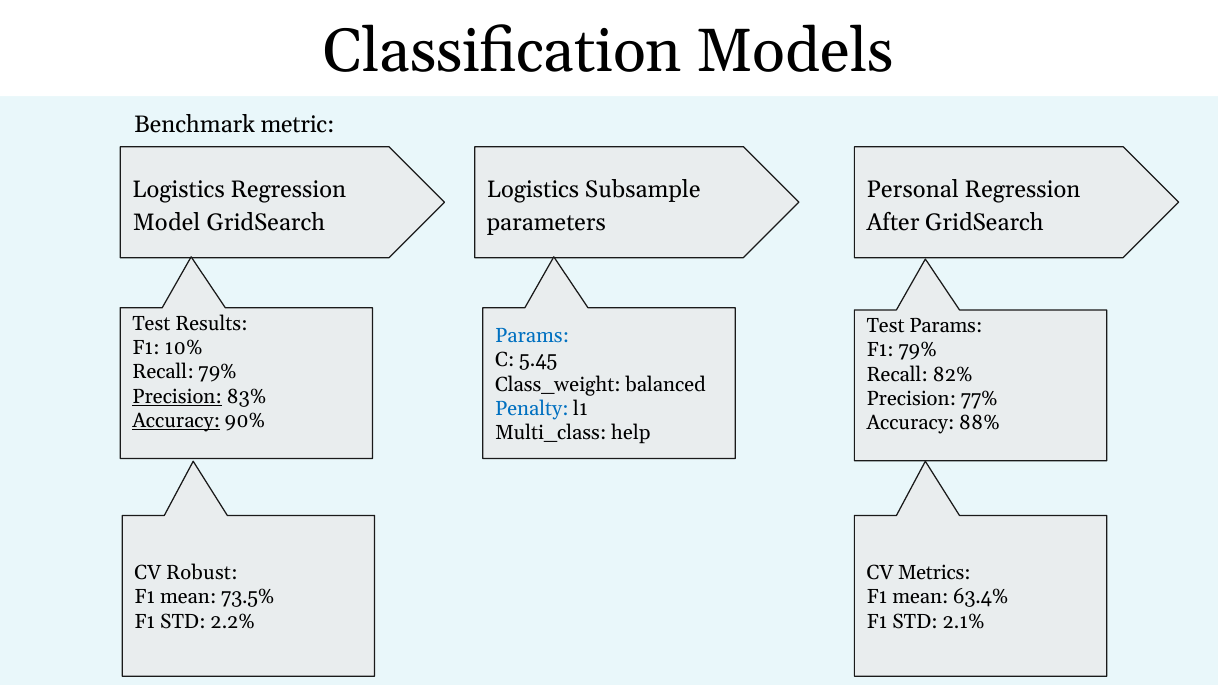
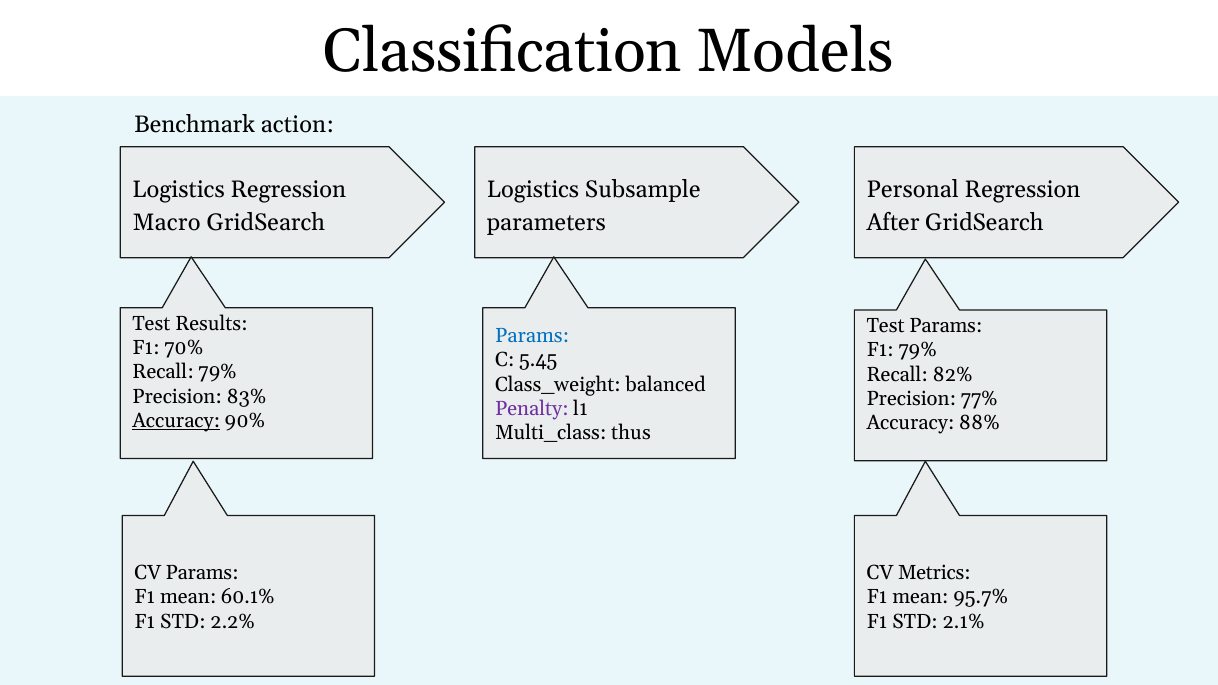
metric: metric -> action
Model: Model -> Macro
10%: 10% -> 70%
Precision at (177, 397) underline: present -> none
Penalty colour: blue -> purple
help: help -> thus
CV Robust: Robust -> Params
73.5%: 73.5% -> 60.1%
63.4%: 63.4% -> 95.7%
